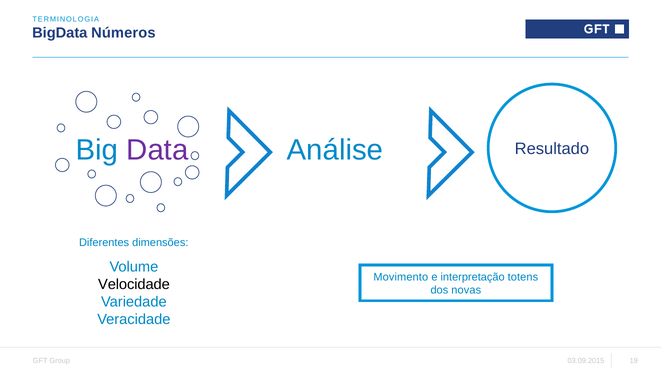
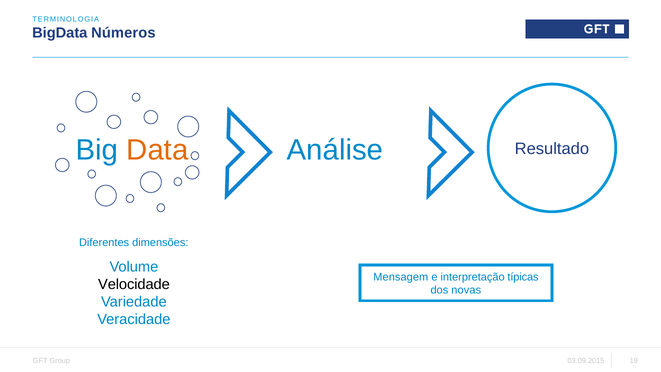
Data colour: purple -> orange
Movimento: Movimento -> Mensagem
totens: totens -> típicas
